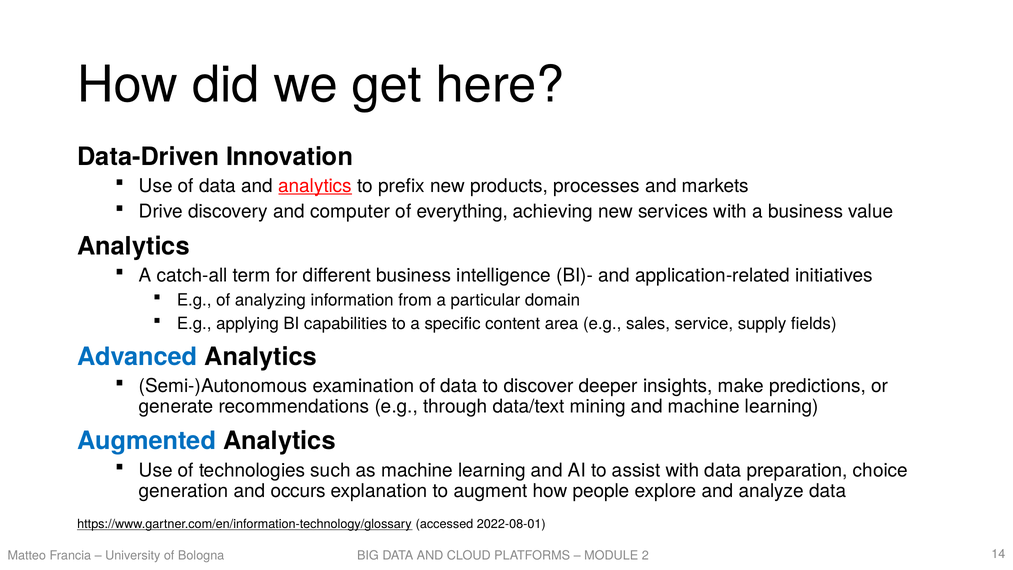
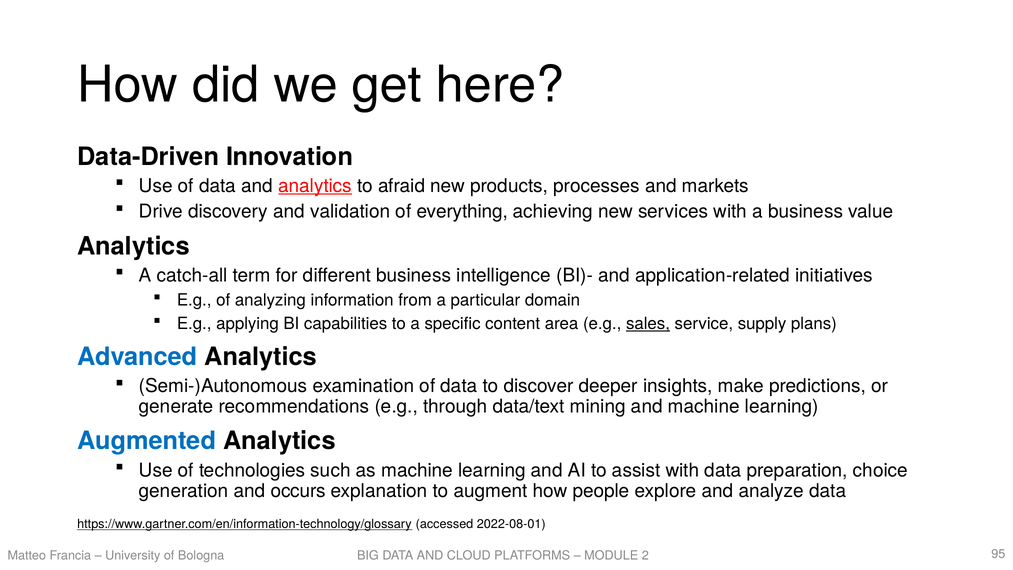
prefix: prefix -> afraid
computer: computer -> validation
sales underline: none -> present
fields: fields -> plans
14: 14 -> 95
